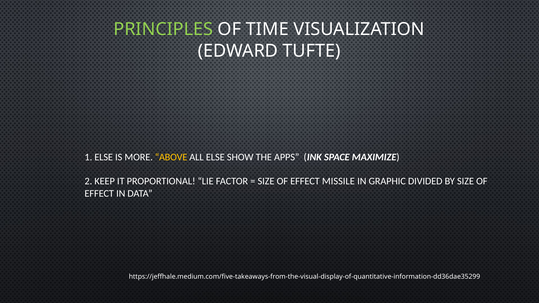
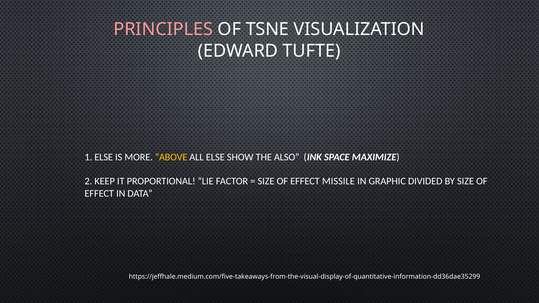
PRINCIPLES colour: light green -> pink
TIME: TIME -> TSNE
APPS: APPS -> ALSO
